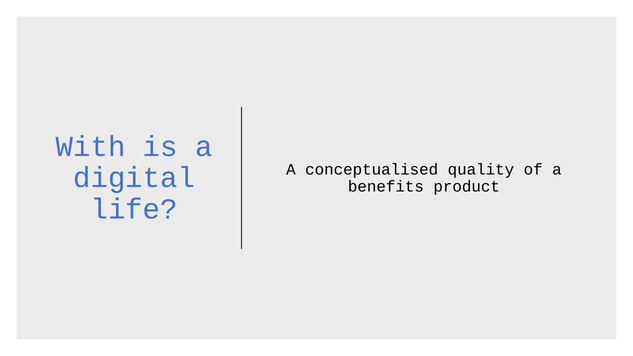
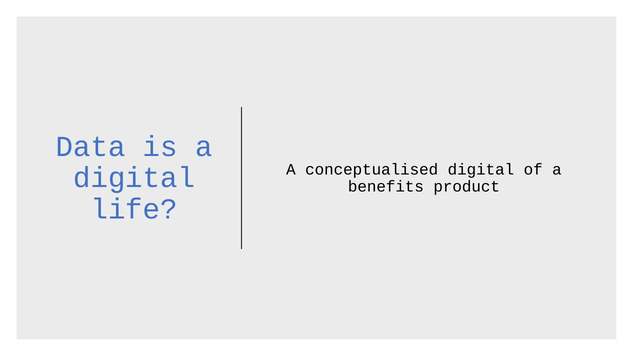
With: With -> Data
conceptualised quality: quality -> digital
